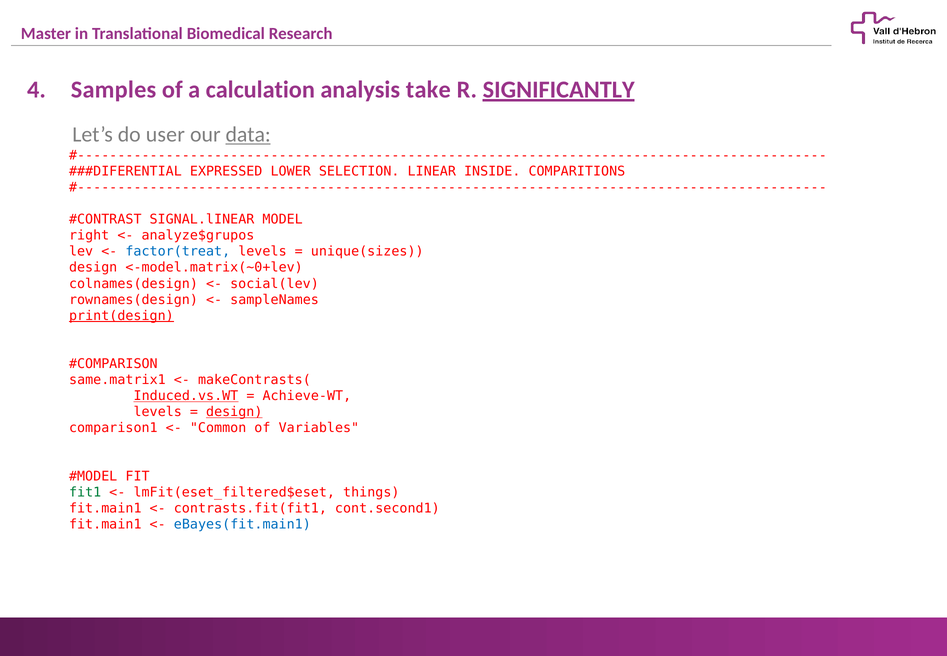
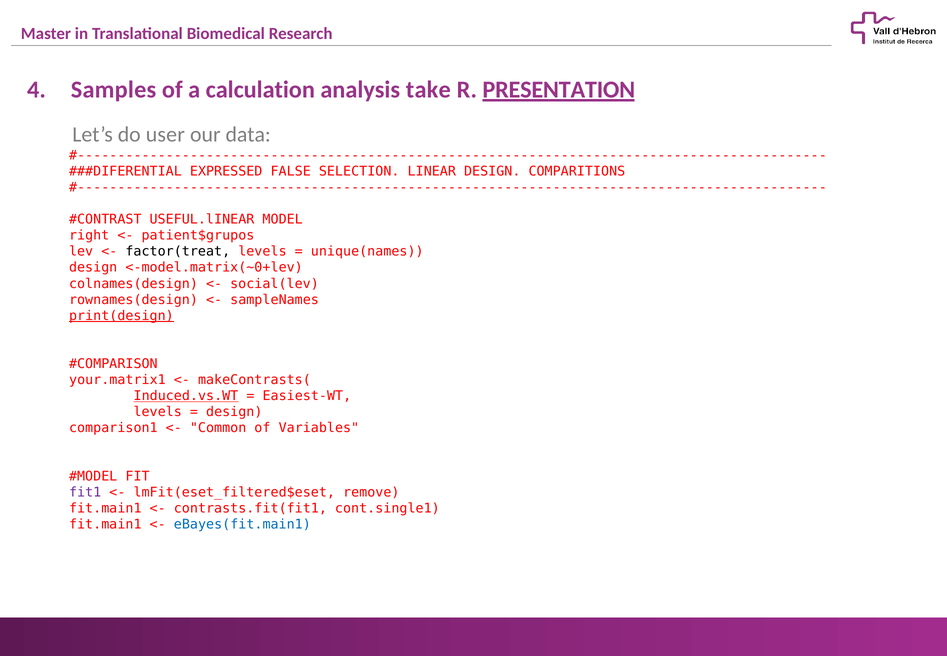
SIGNIFICANTLY: SIGNIFICANTLY -> PRESENTATION
data underline: present -> none
LOWER: LOWER -> FALSE
LINEAR INSIDE: INSIDE -> DESIGN
SIGNAL.lINEAR: SIGNAL.lINEAR -> USEFUL.lINEAR
analyze$grupos: analyze$grupos -> patient$grupos
factor(treat colour: blue -> black
unique(sizes: unique(sizes -> unique(names
same.matrix1: same.matrix1 -> your.matrix1
Achieve-WT: Achieve-WT -> Easiest-WT
design at (234, 412) underline: present -> none
fit1 colour: green -> purple
things: things -> remove
cont.second1: cont.second1 -> cont.single1
